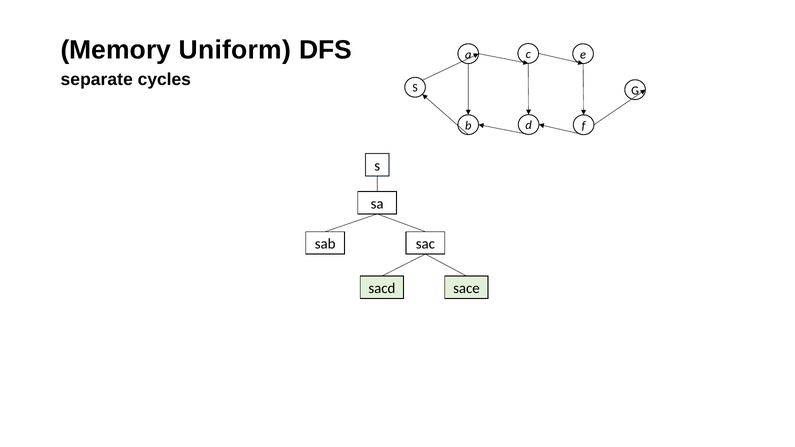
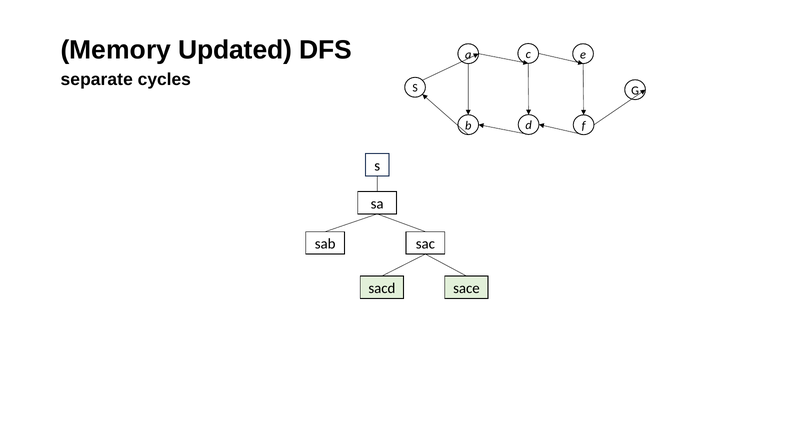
Uniform: Uniform -> Updated
